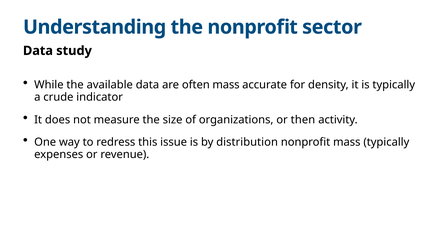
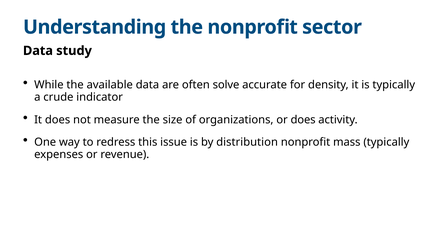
often mass: mass -> solve
or then: then -> does
